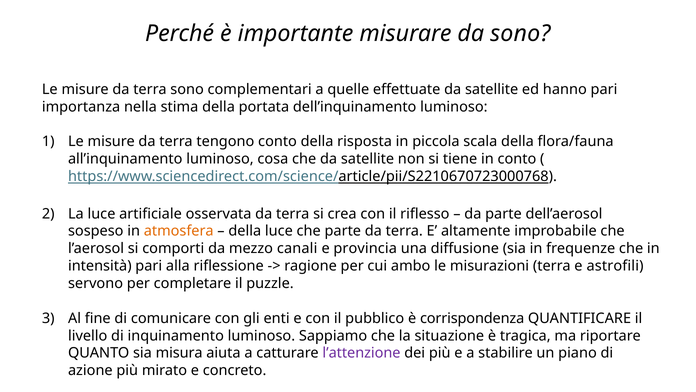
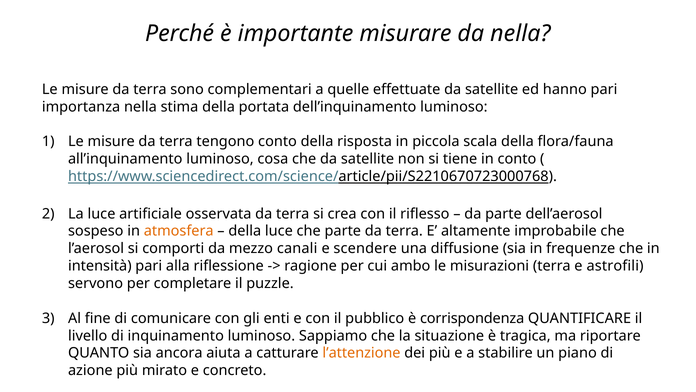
da sono: sono -> nella
provincia: provincia -> scendere
misura: misura -> ancora
l’attenzione colour: purple -> orange
